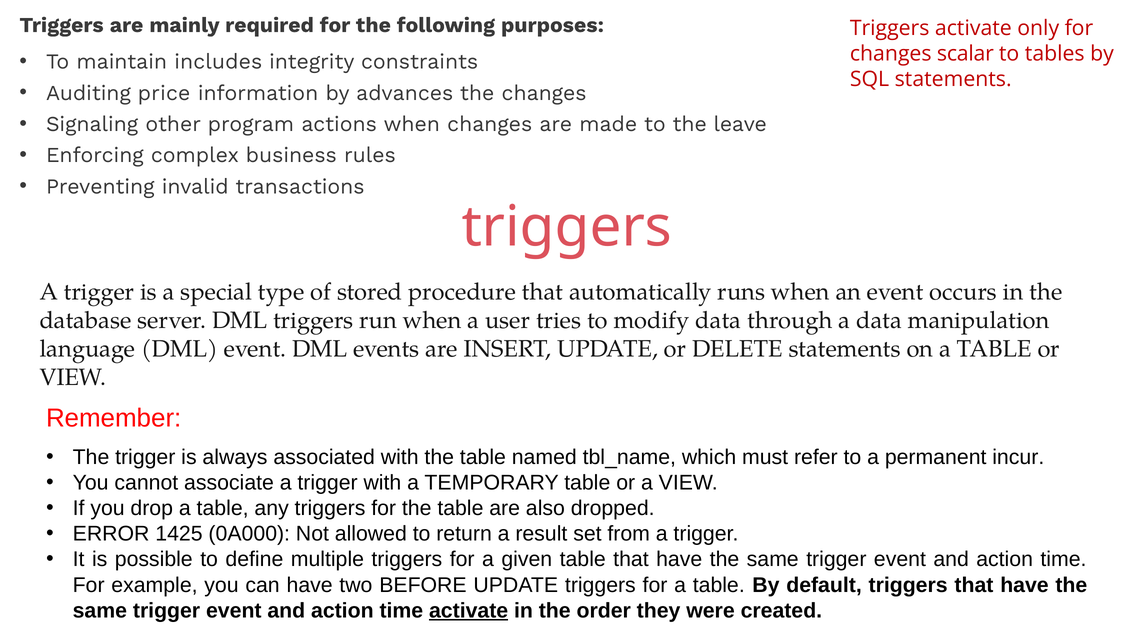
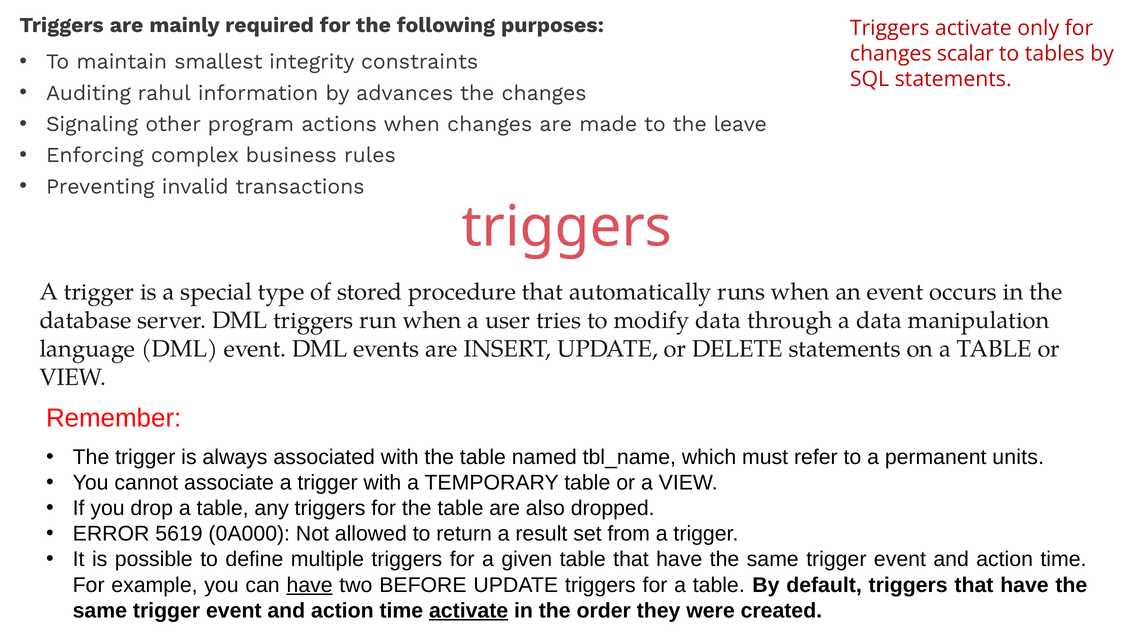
includes: includes -> smallest
price: price -> rahul
incur: incur -> units
1425: 1425 -> 5619
have at (310, 585) underline: none -> present
